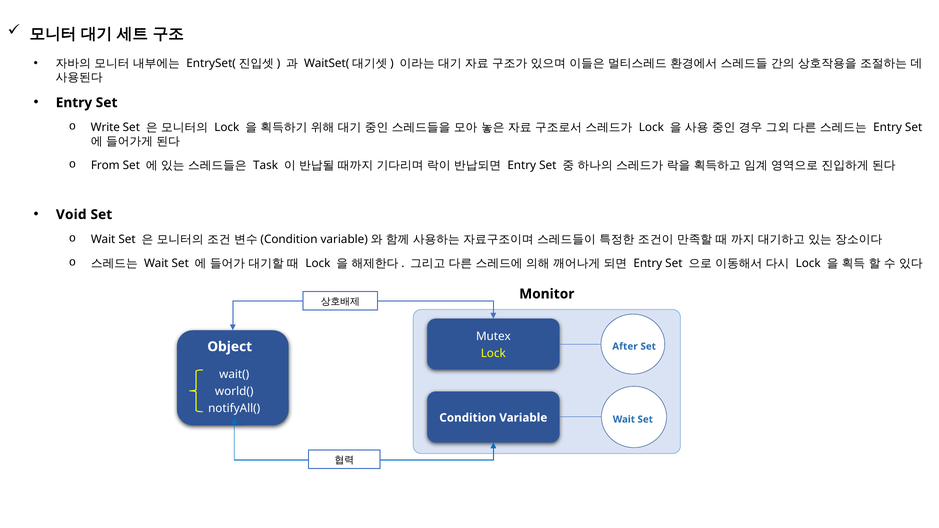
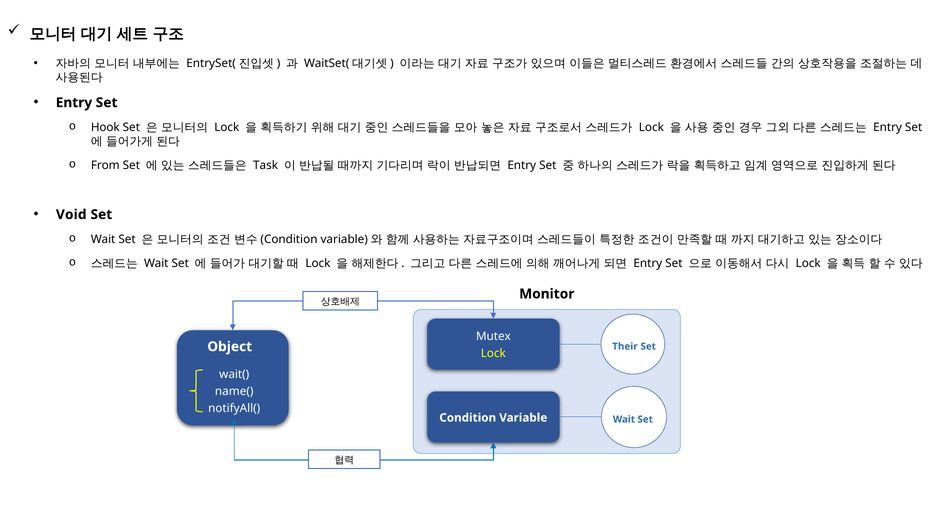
Write: Write -> Hook
After: After -> Their
world(: world( -> name(
